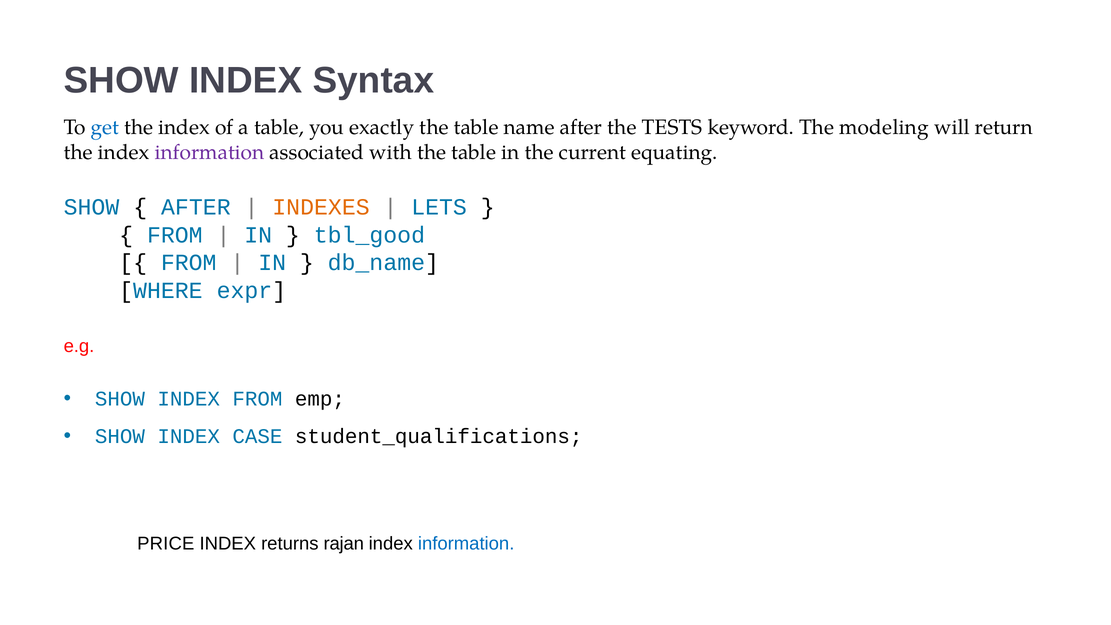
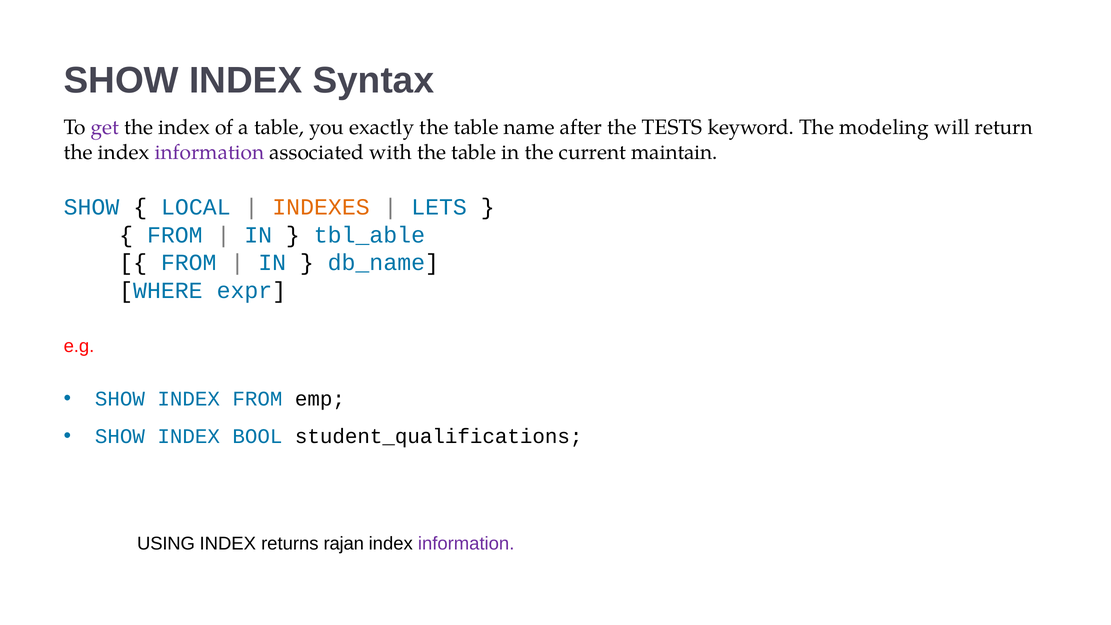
get colour: blue -> purple
equating: equating -> maintain
AFTER at (196, 207): AFTER -> LOCAL
tbl_good: tbl_good -> tbl_able
CASE: CASE -> BOOL
PRICE: PRICE -> USING
information at (466, 543) colour: blue -> purple
